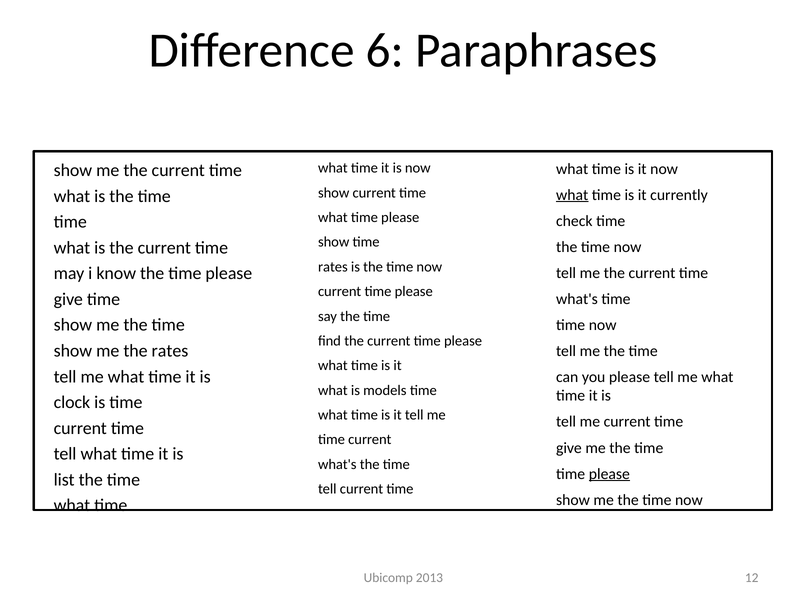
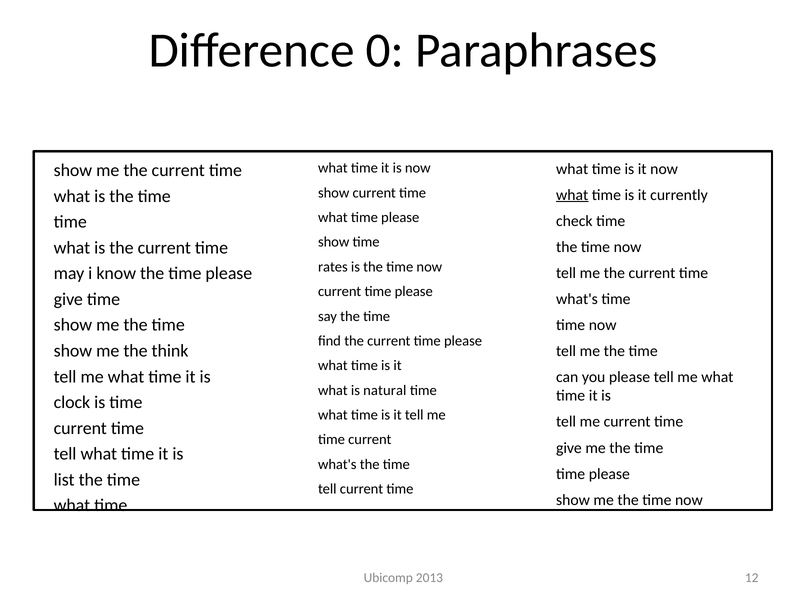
6: 6 -> 0
the rates: rates -> think
models: models -> natural
please at (609, 474) underline: present -> none
